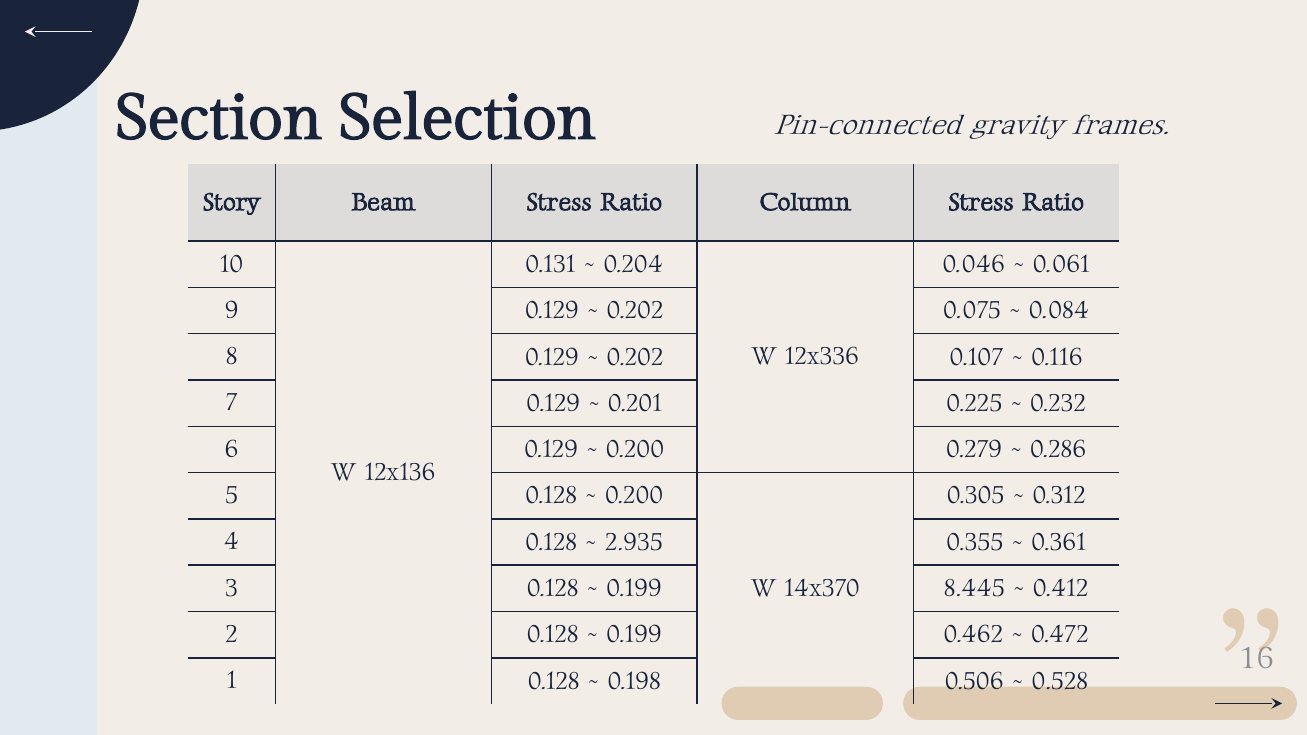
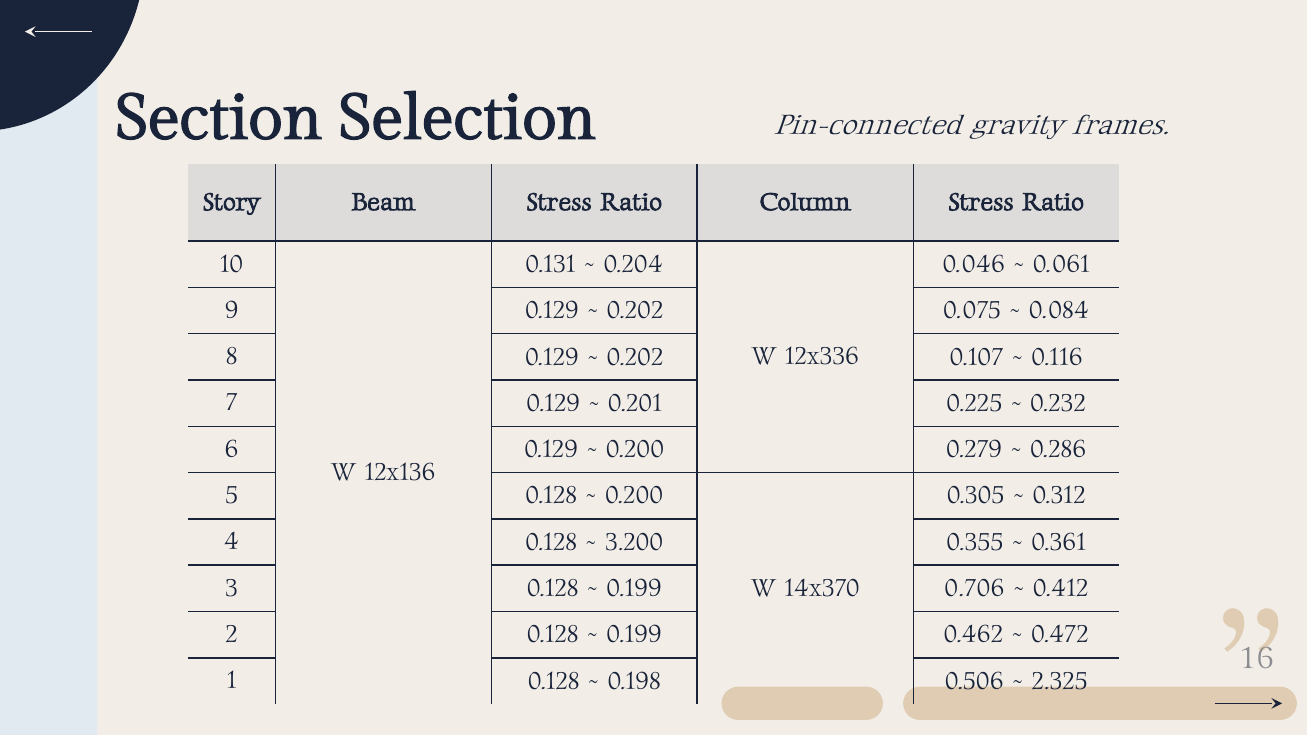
2.935: 2.935 -> 3.200
8.445: 8.445 -> 0.706
0.528: 0.528 -> 2.325
